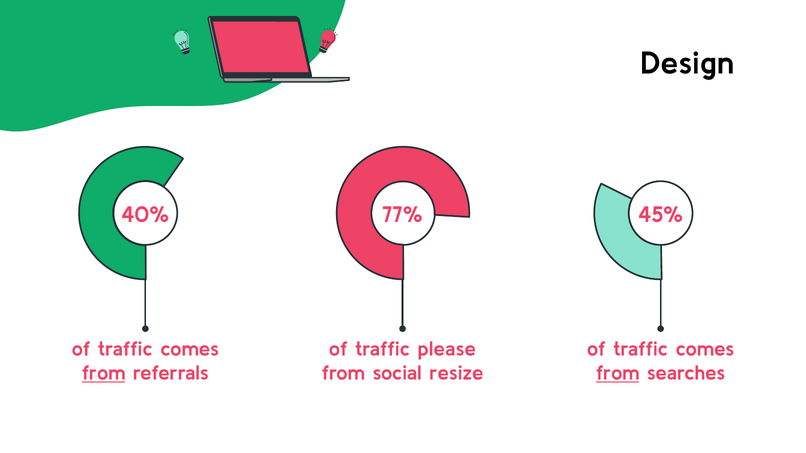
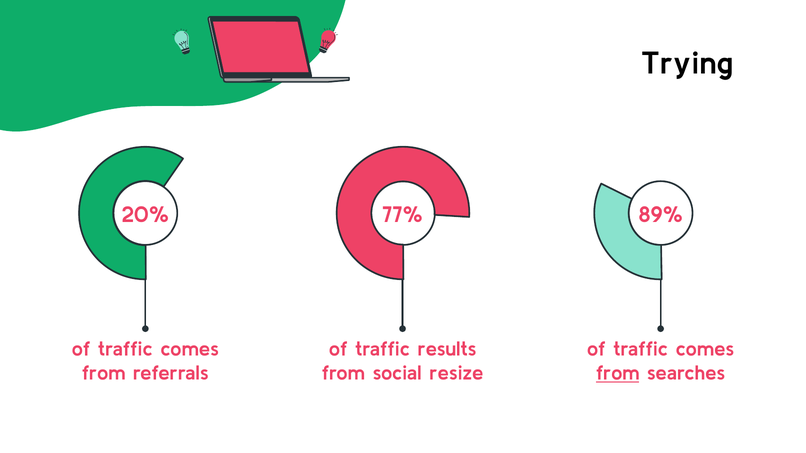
Design: Design -> Trying
40%: 40% -> 20%
45%: 45% -> 89%
please: please -> results
from at (104, 374) underline: present -> none
